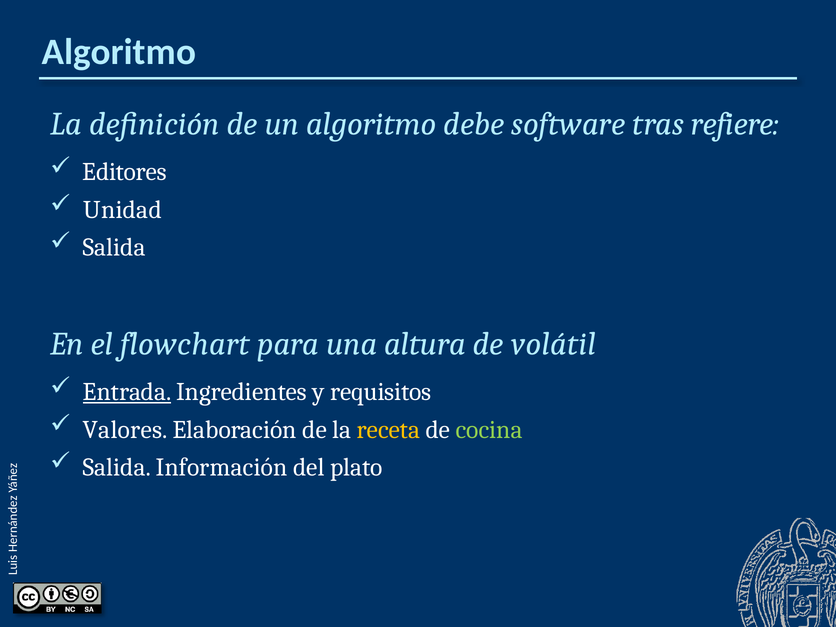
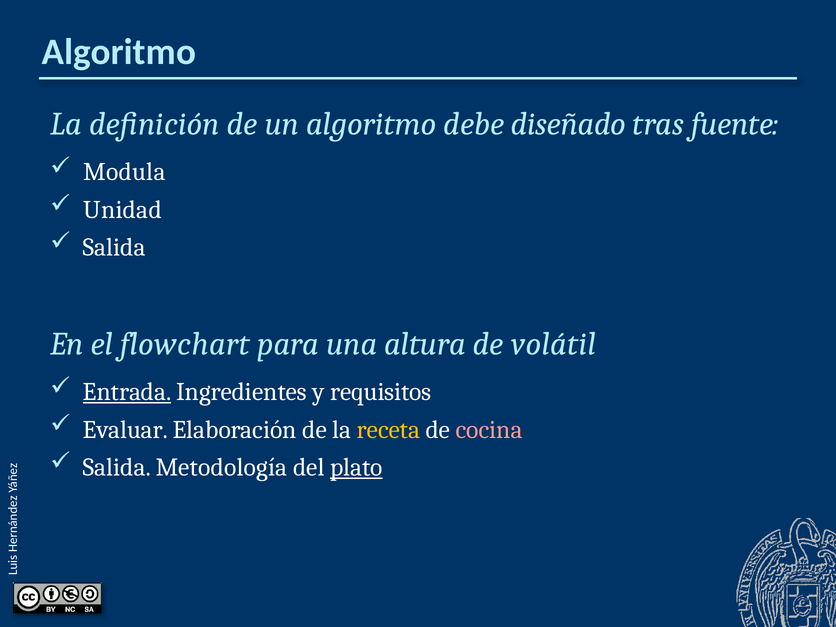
software: software -> diseñado
refiere: refiere -> fuente
Editores: Editores -> Modula
Valores: Valores -> Evaluar
cocina colour: light green -> pink
Información: Información -> Metodología
plato underline: none -> present
